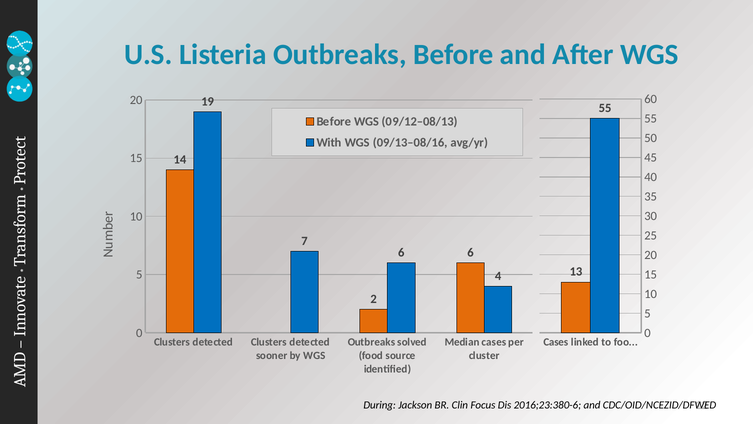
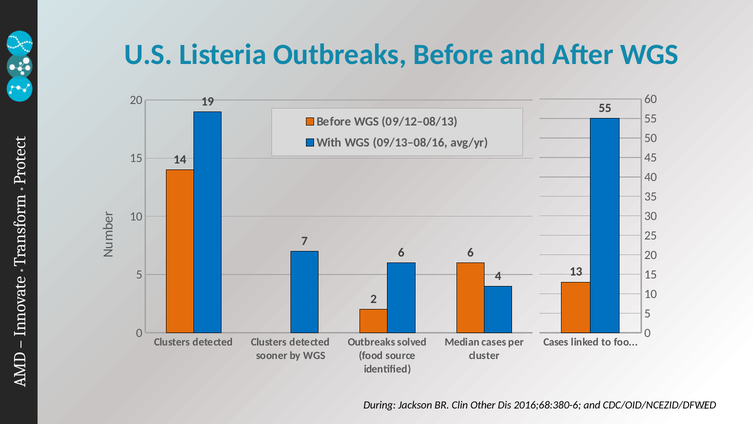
Focus: Focus -> Other
2016;23:380-6: 2016;23:380-6 -> 2016;68:380-6
